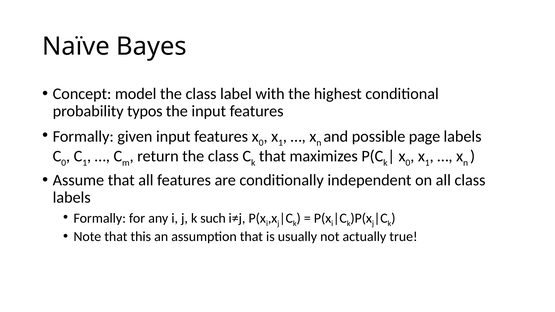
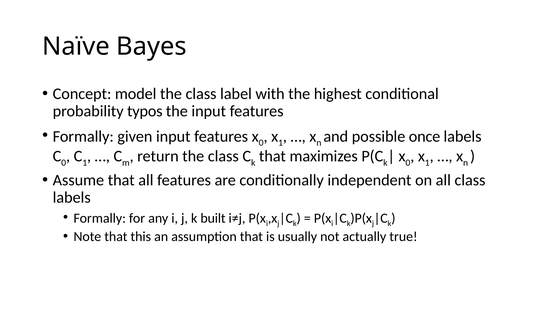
page: page -> once
such: such -> built
